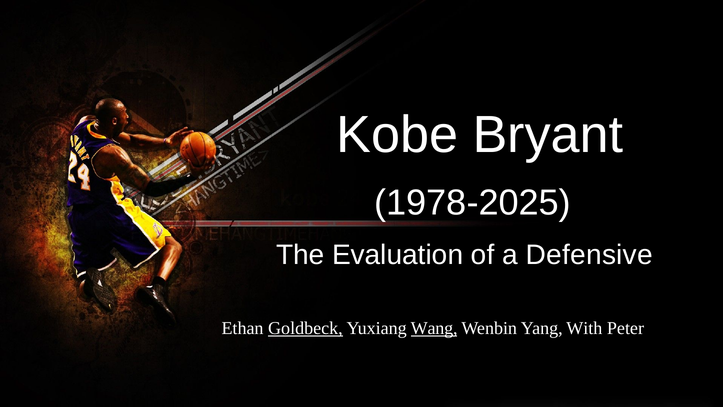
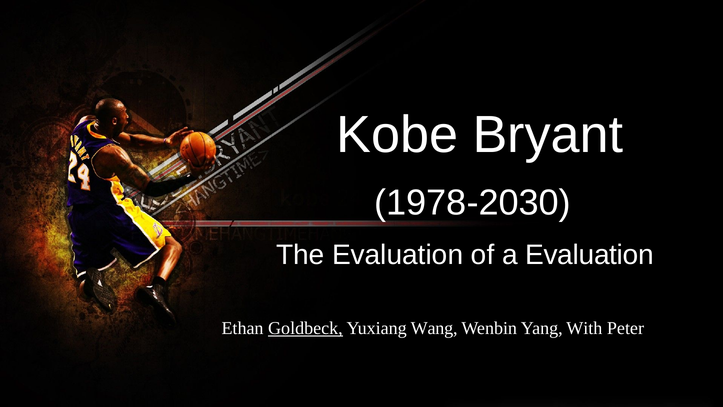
1978-2025: 1978-2025 -> 1978-2030
a Defensive: Defensive -> Evaluation
Wang underline: present -> none
